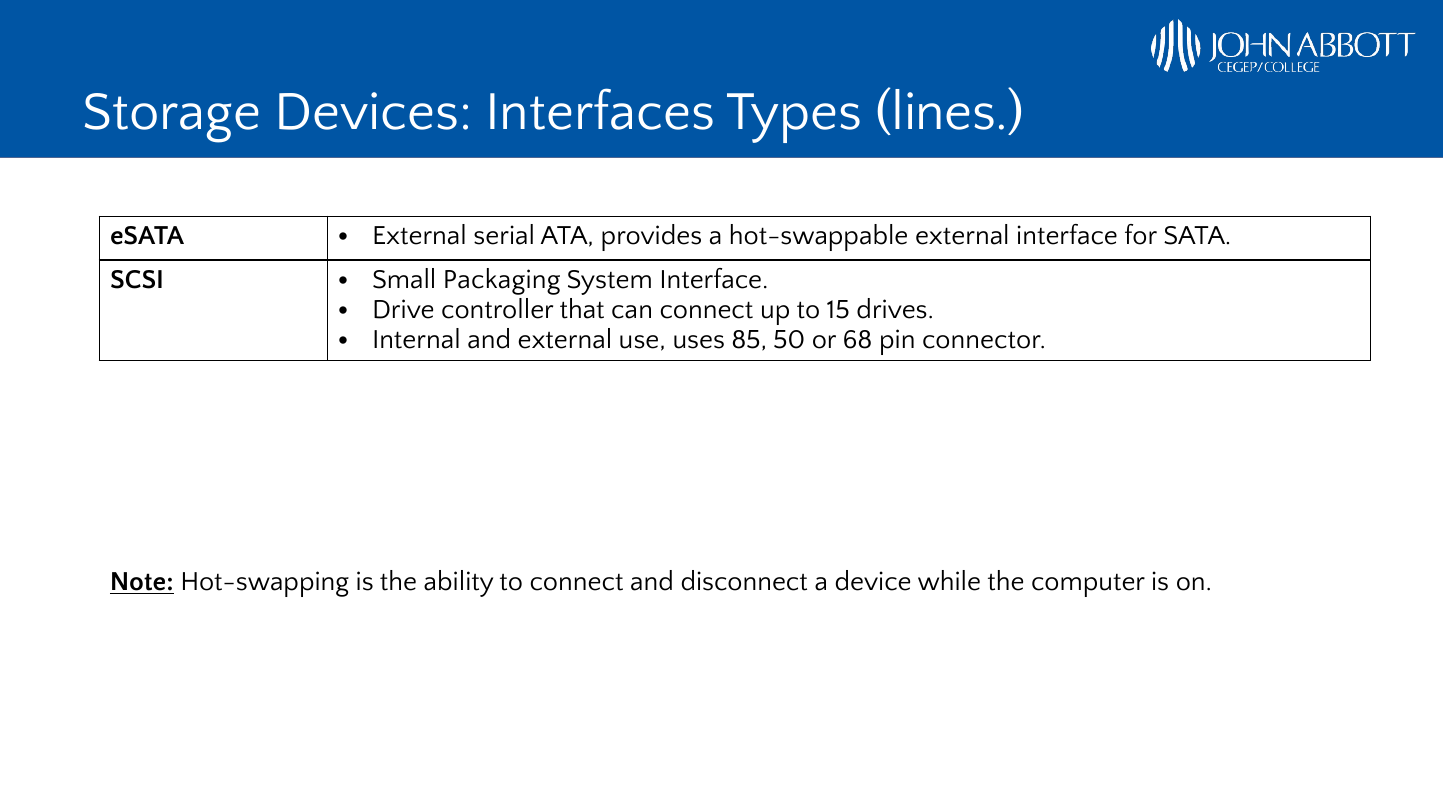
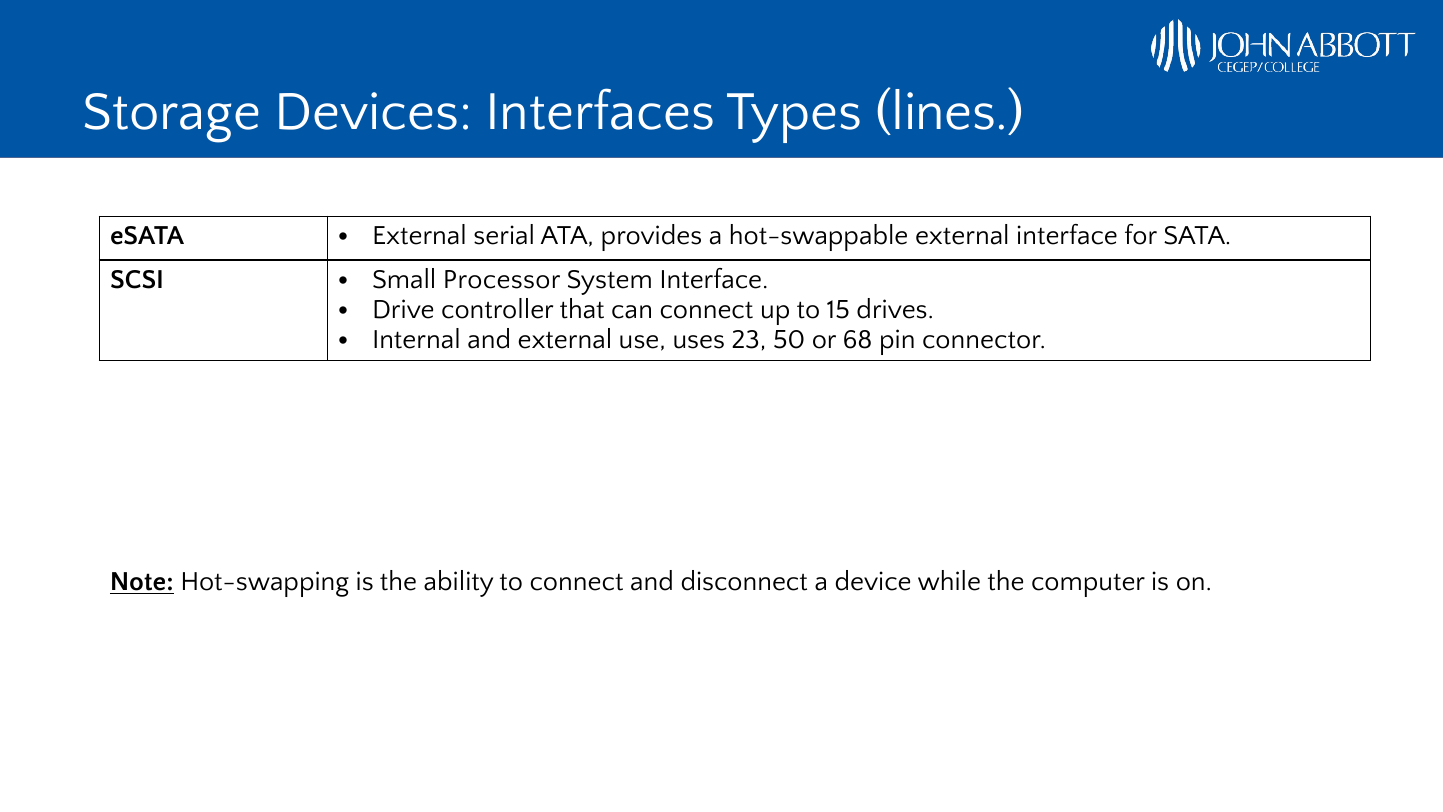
Packaging: Packaging -> Processor
85: 85 -> 23
